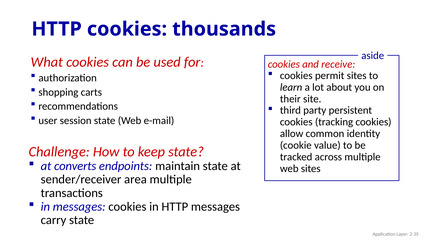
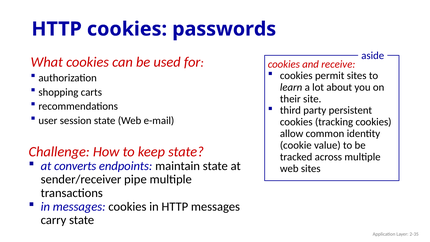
thousands: thousands -> passwords
area: area -> pipe
